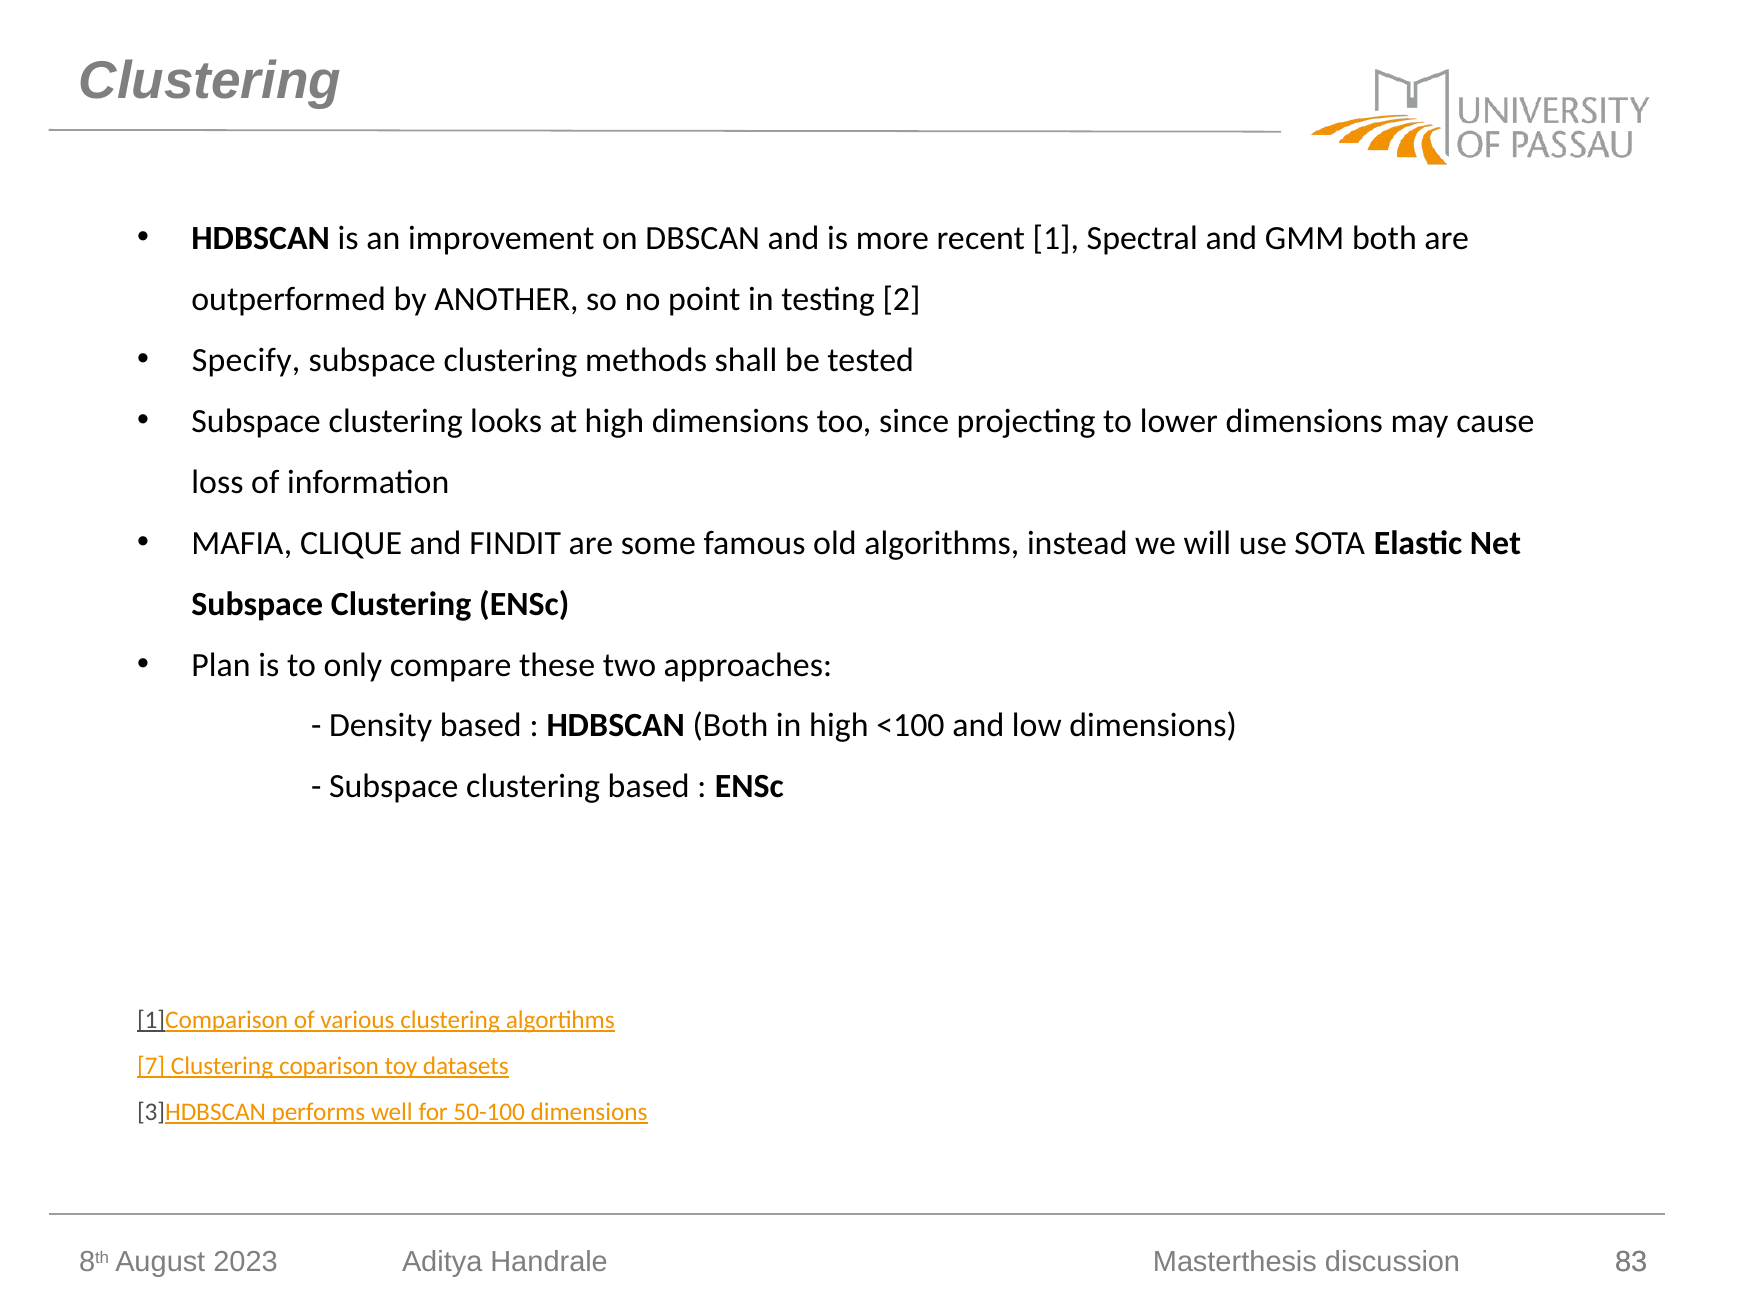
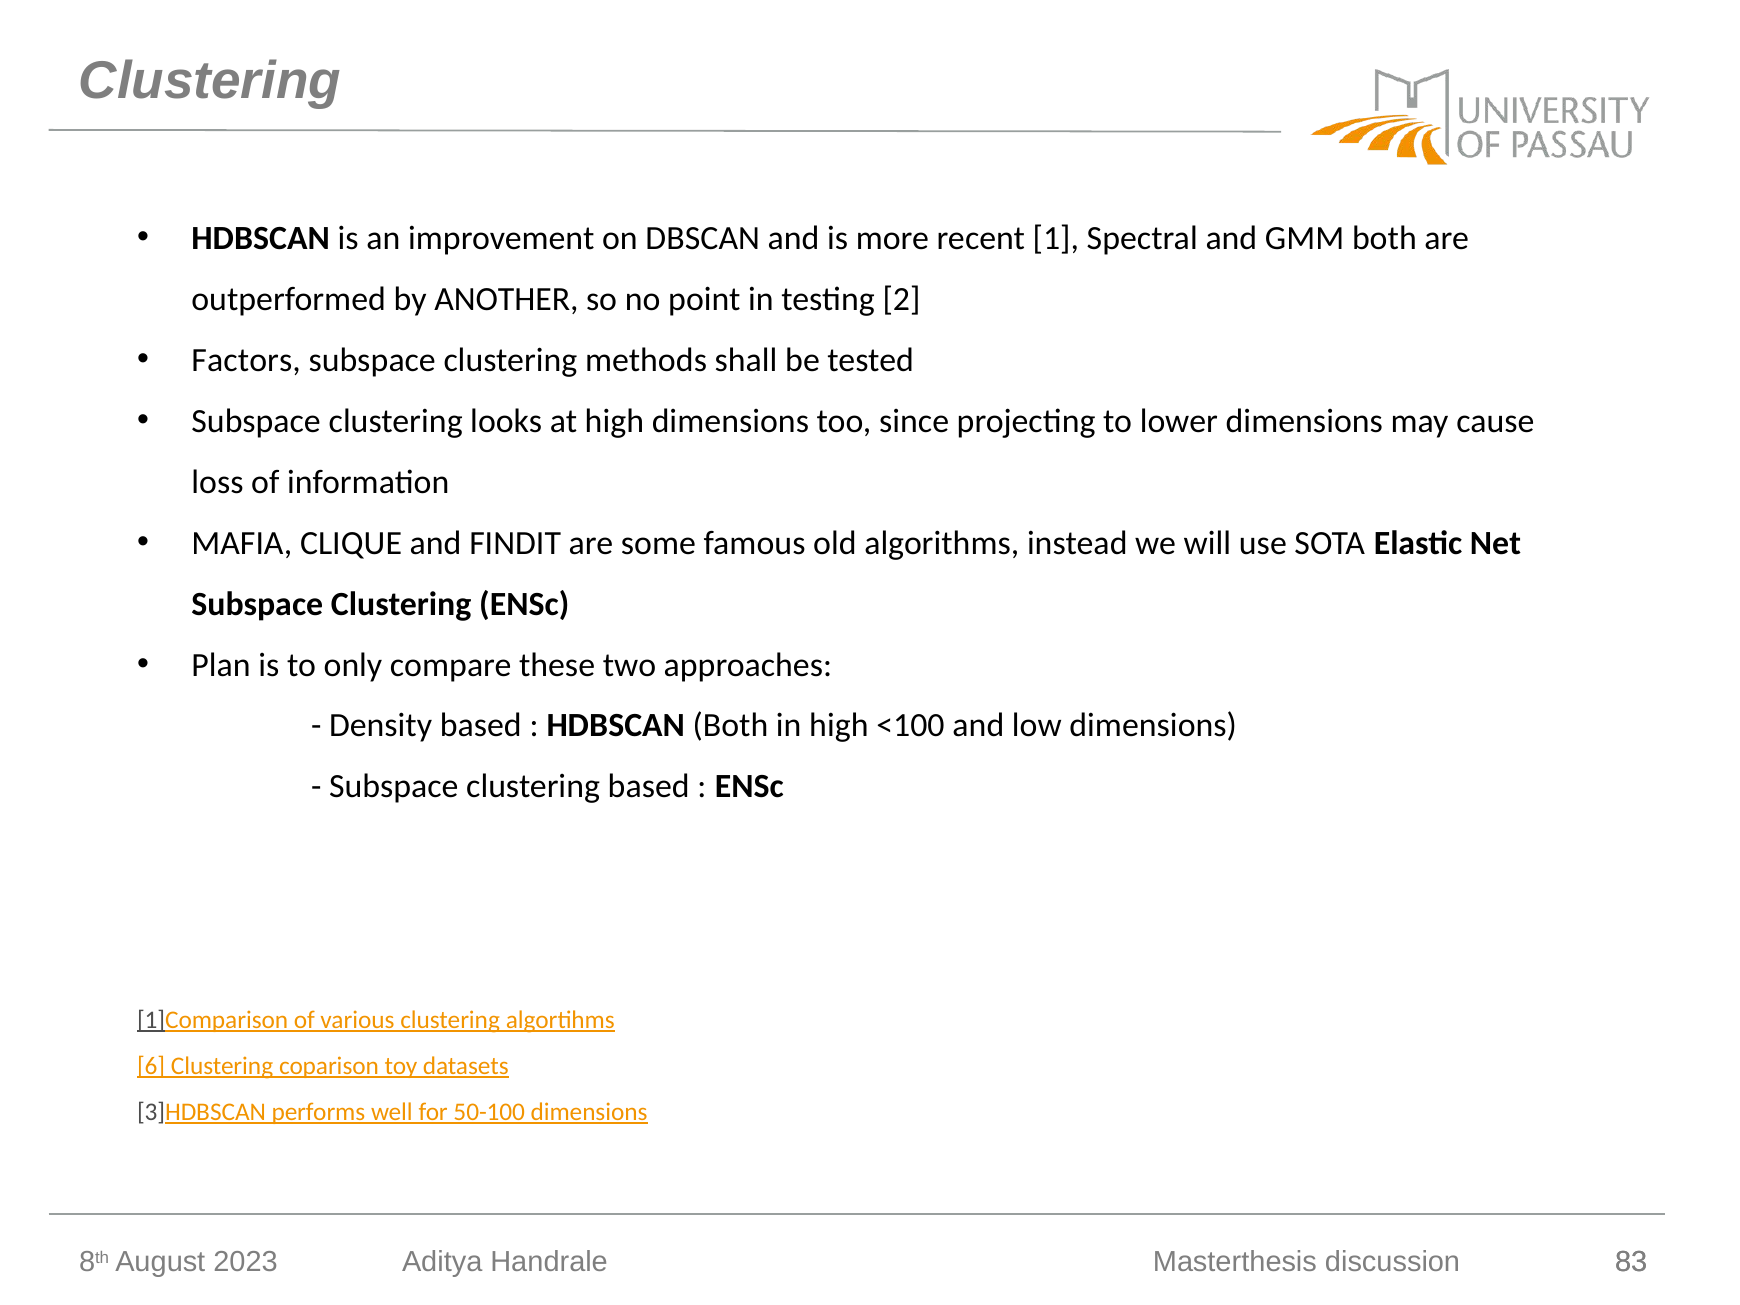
Specify: Specify -> Factors
7: 7 -> 6
